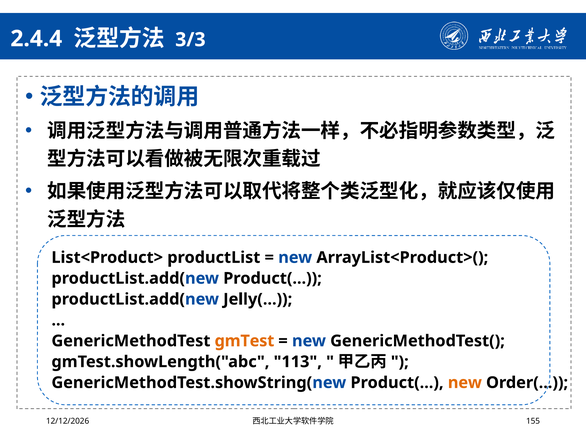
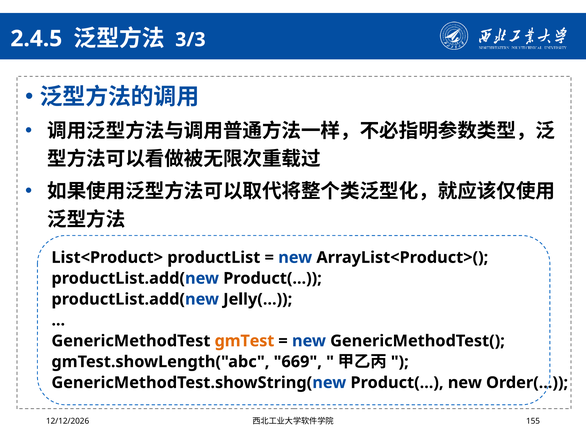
2.4.4: 2.4.4 -> 2.4.5
113: 113 -> 669
new at (465, 382) colour: orange -> black
